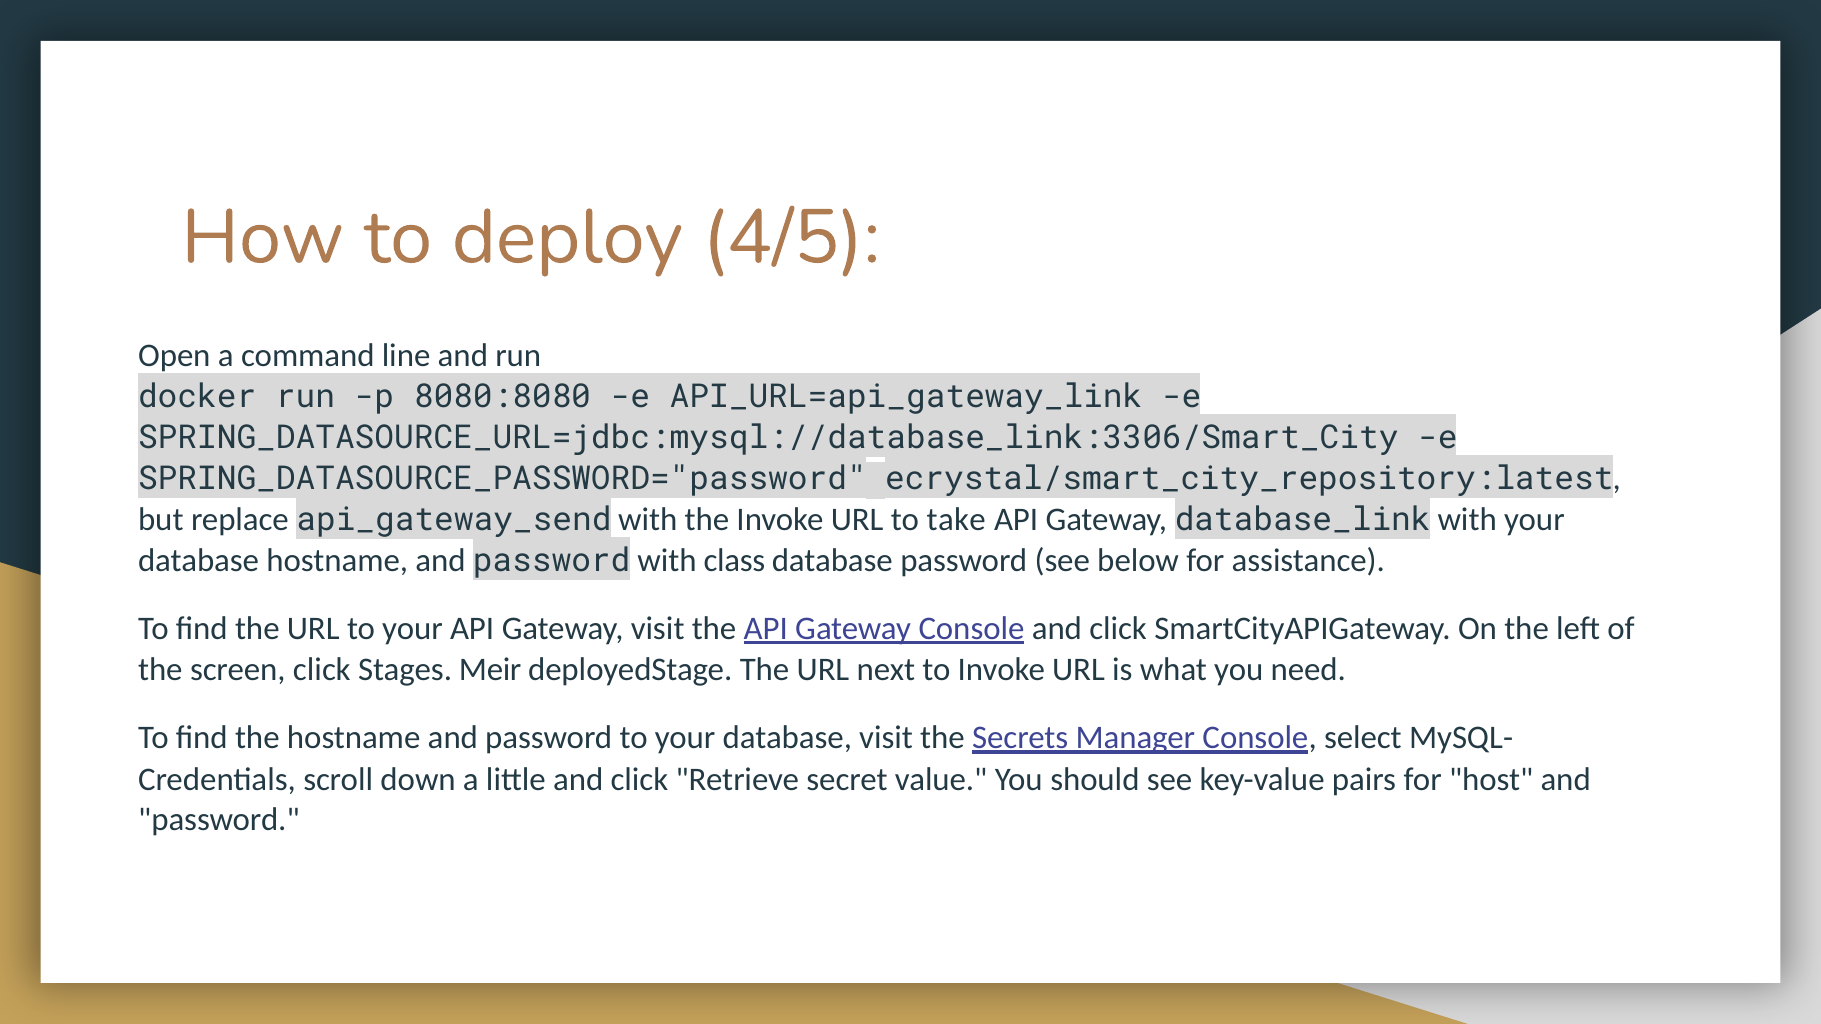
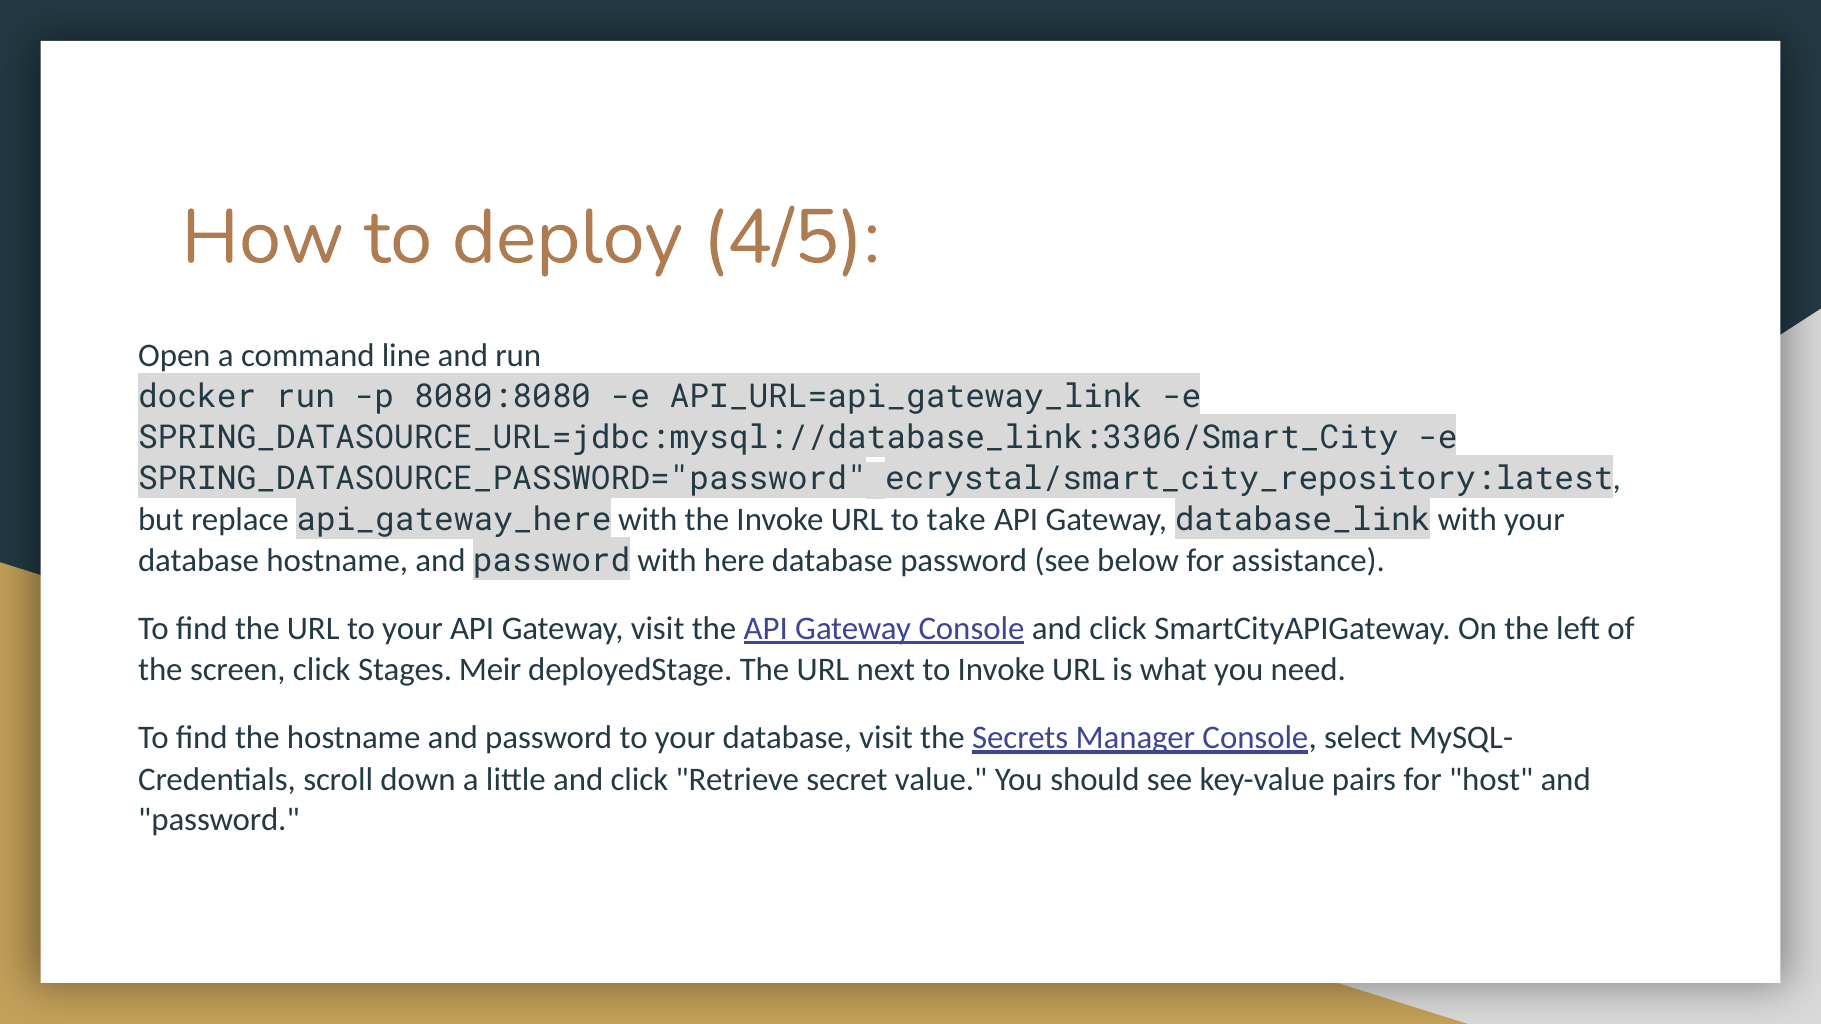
api_gateway_send: api_gateway_send -> api_gateway_here
class: class -> here
